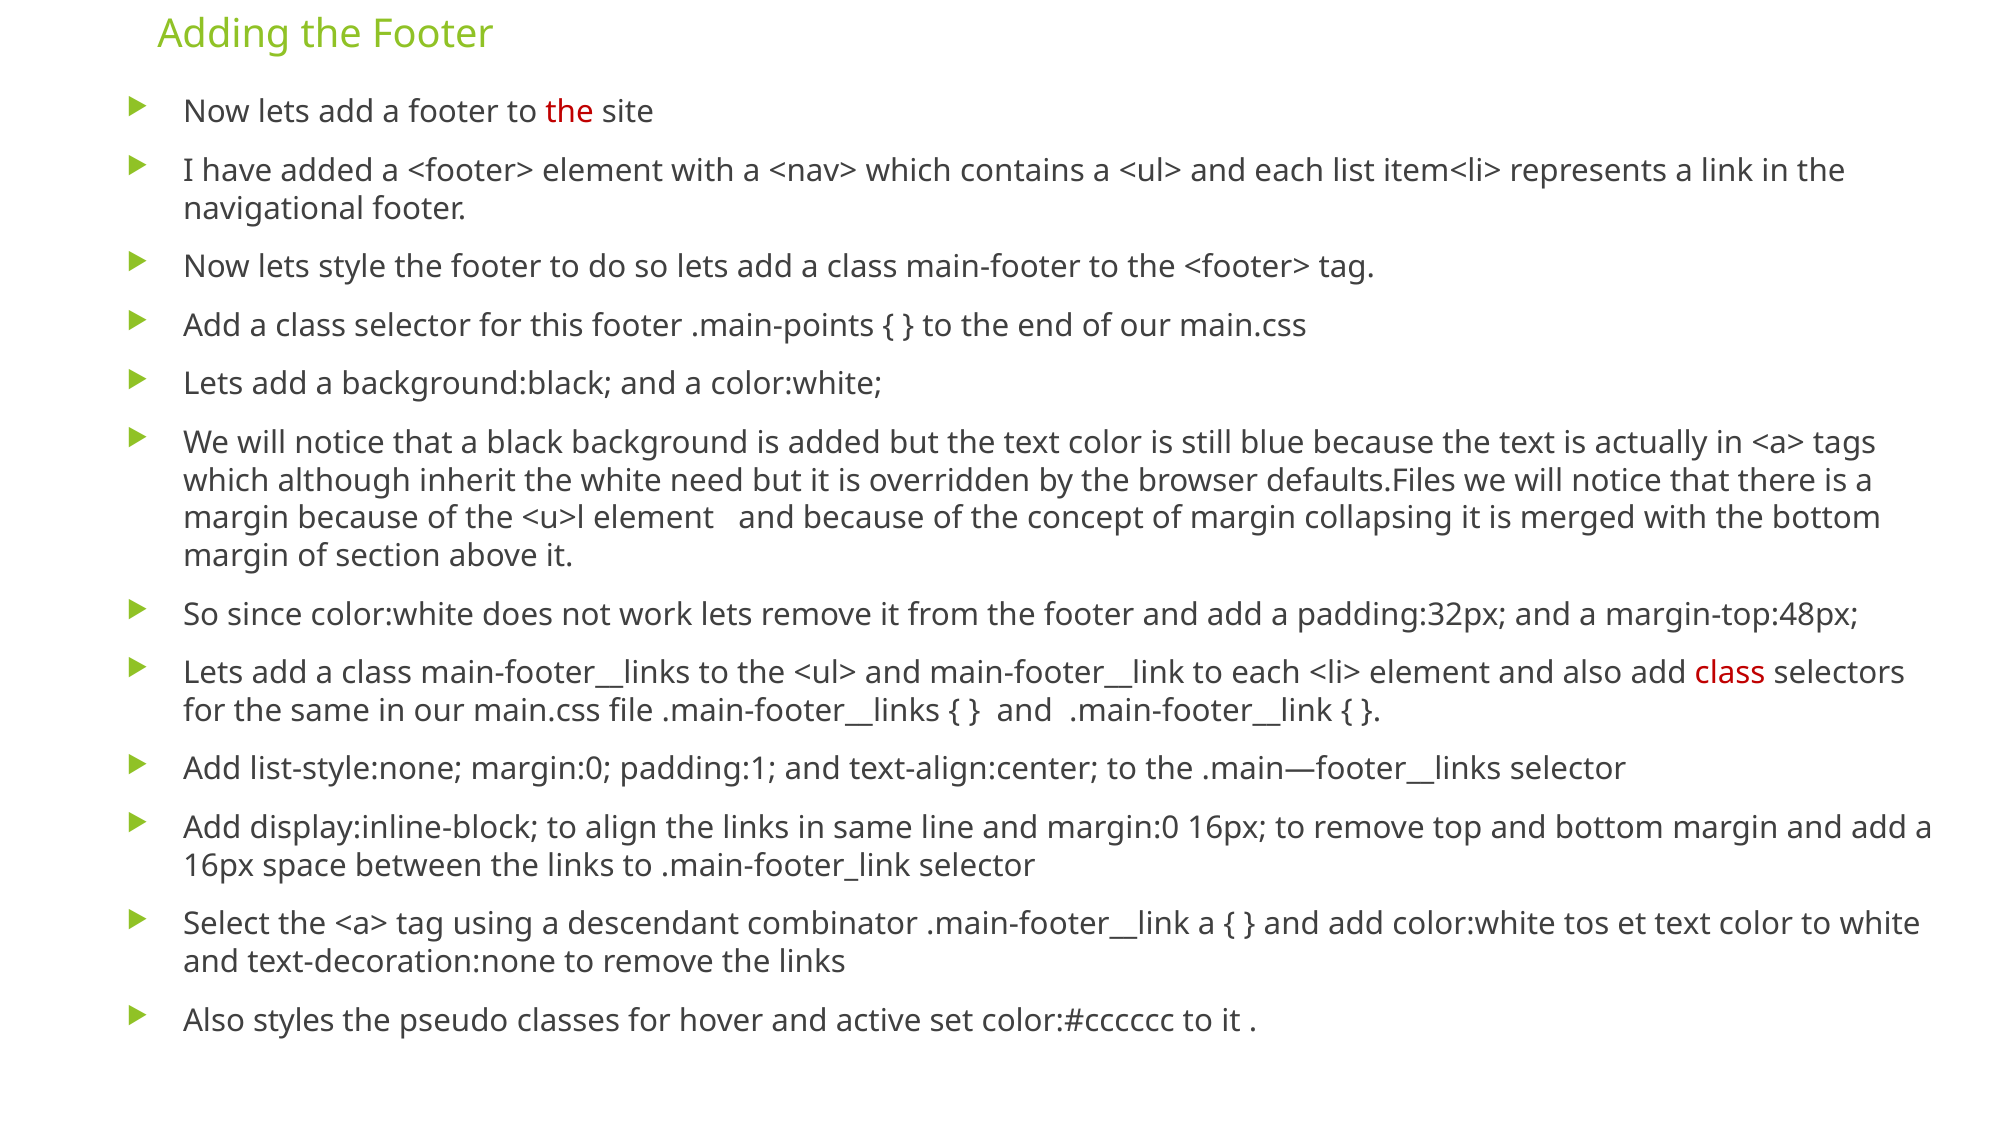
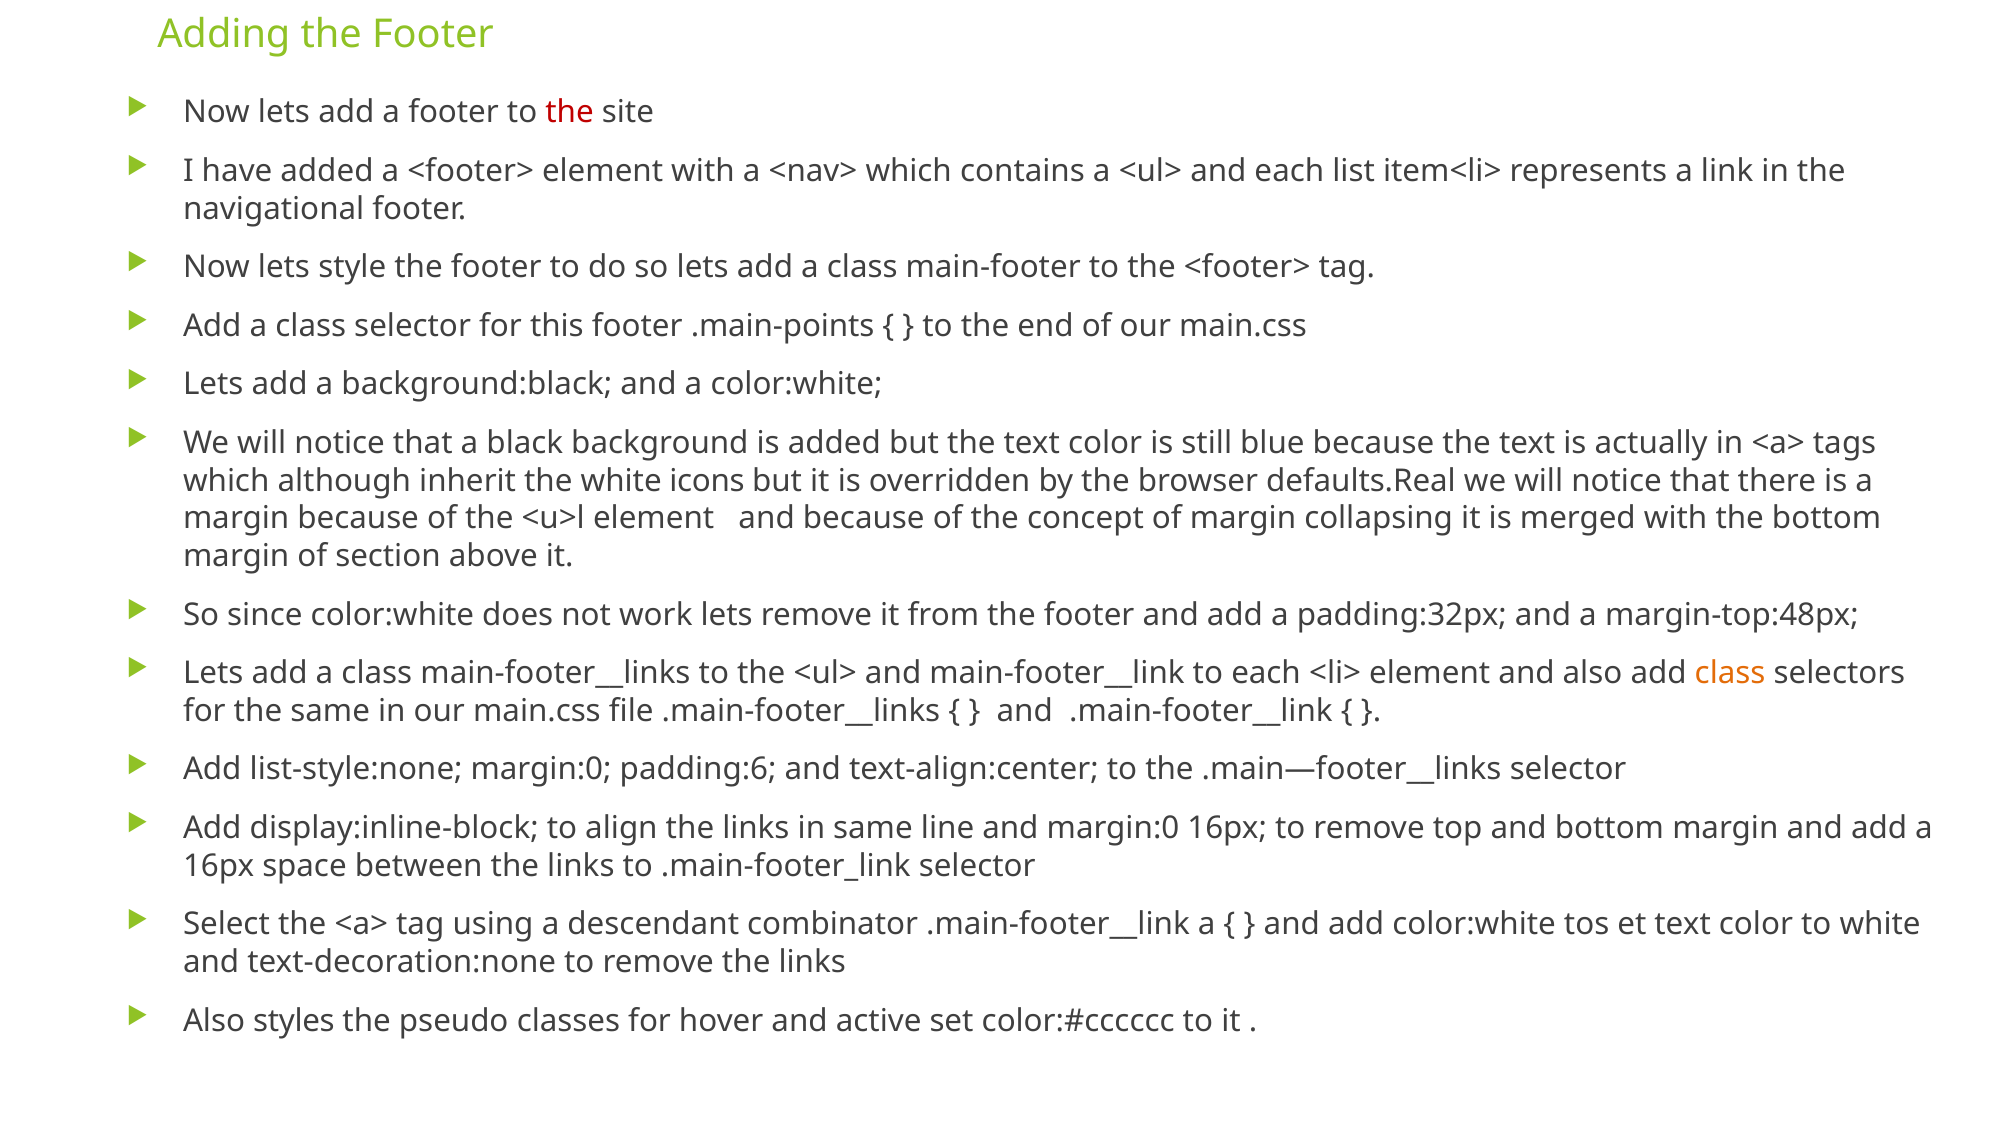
need: need -> icons
defaults.Files: defaults.Files -> defaults.Real
class at (1730, 673) colour: red -> orange
padding:1: padding:1 -> padding:6
